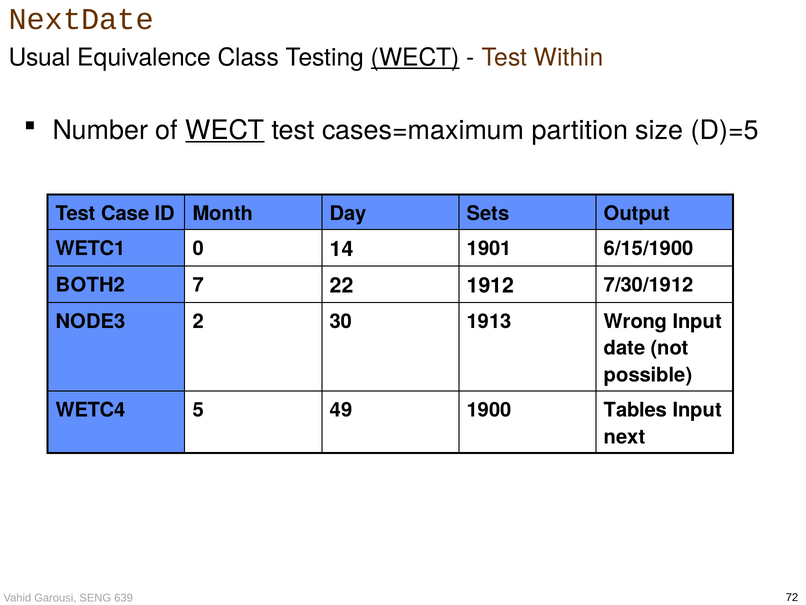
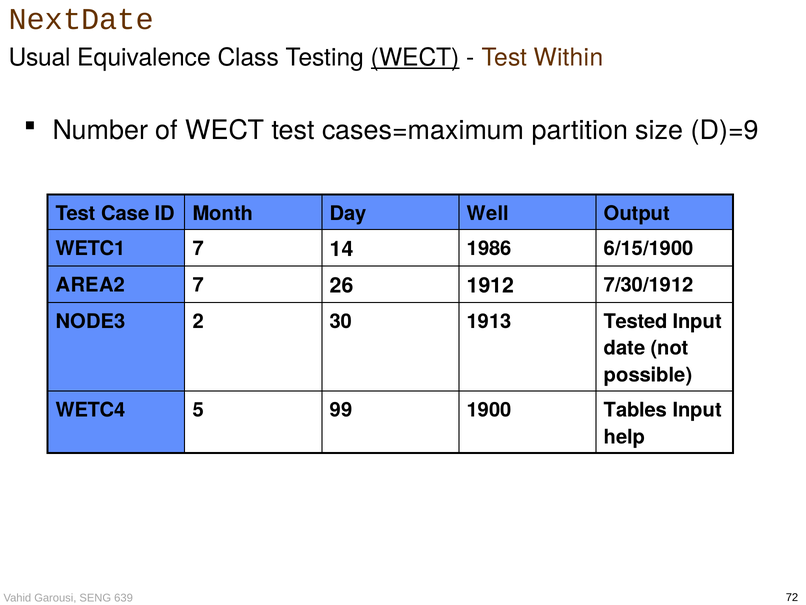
WECT at (225, 130) underline: present -> none
D)=5: D)=5 -> D)=9
Sets: Sets -> Well
WETC1 0: 0 -> 7
1901: 1901 -> 1986
BOTH2: BOTH2 -> AREA2
22: 22 -> 26
Wrong: Wrong -> Tested
49: 49 -> 99
next: next -> help
